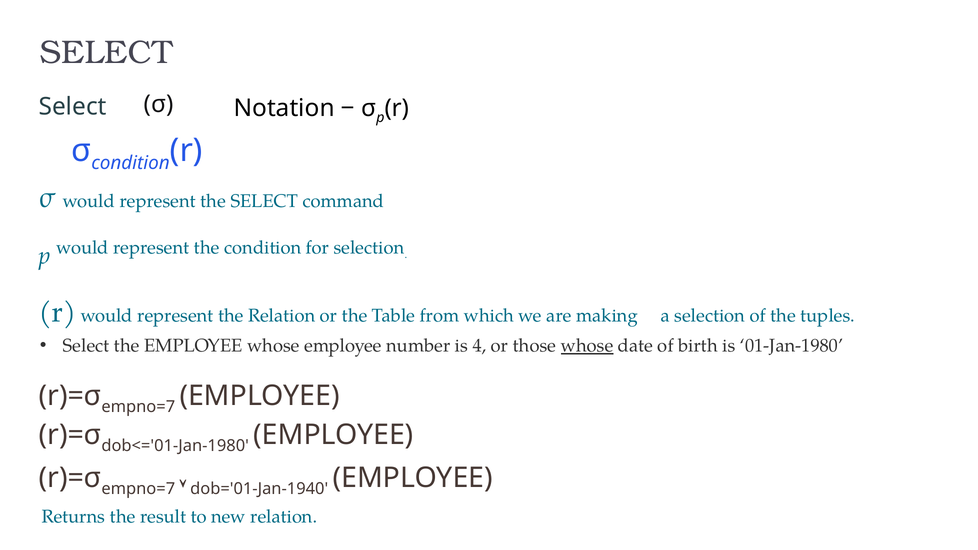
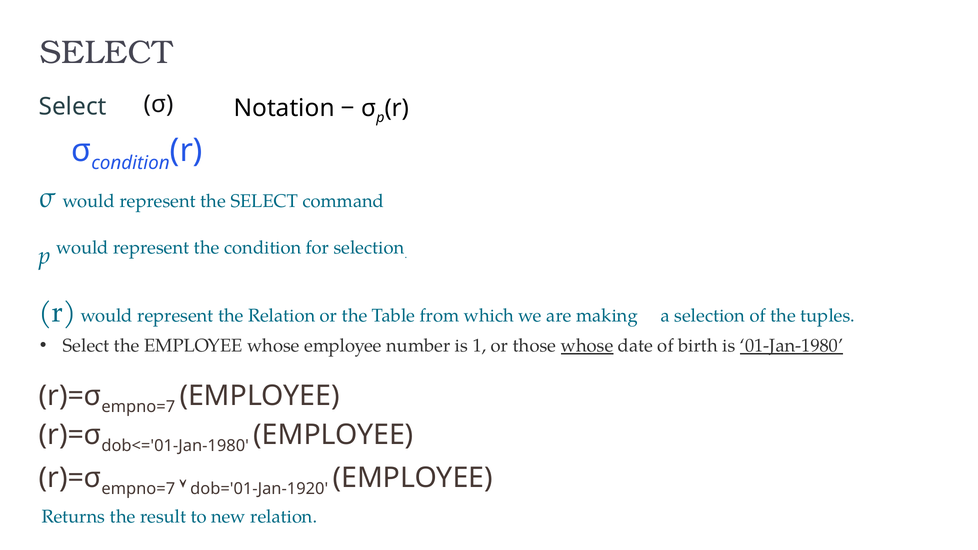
4: 4 -> 1
01-Jan-1980 underline: none -> present
dob='01-Jan-1940: dob='01-Jan-1940 -> dob='01-Jan-1920
